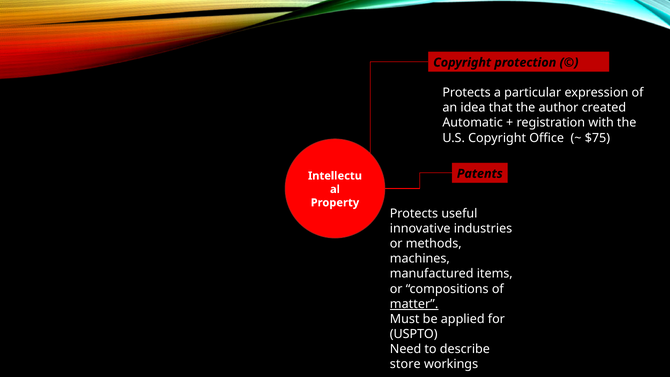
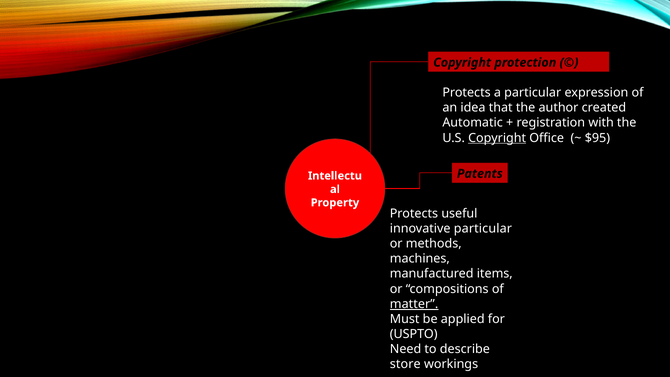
Copyright at (497, 138) underline: none -> present
$75: $75 -> $95
innovative industries: industries -> particular
